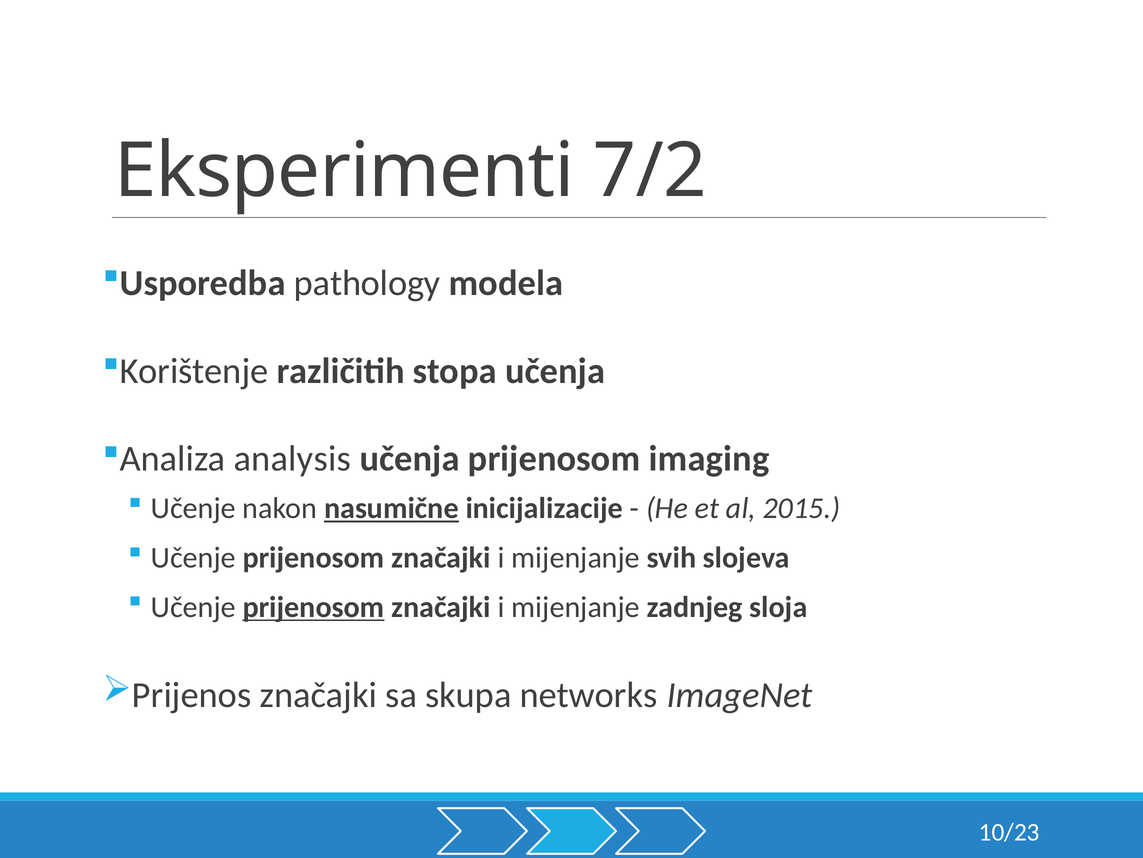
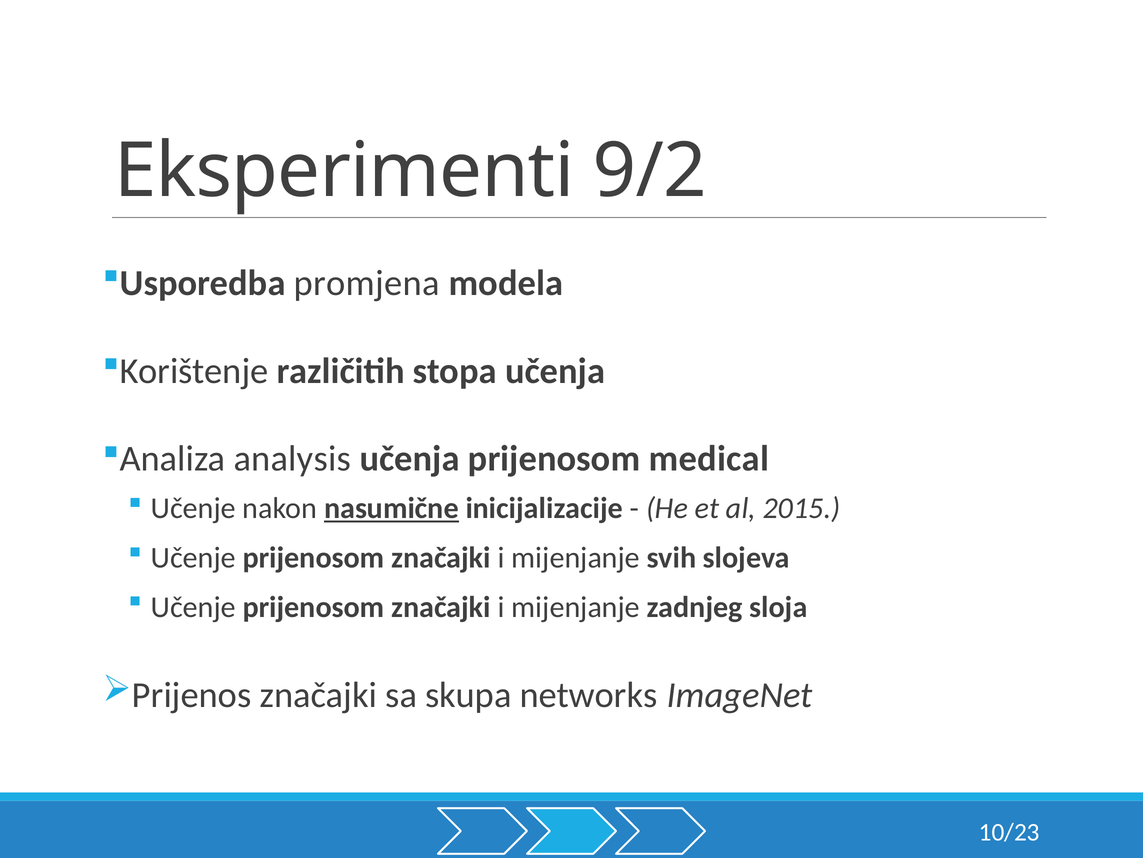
7/2: 7/2 -> 9/2
pathology: pathology -> promjena
imaging: imaging -> medical
prijenosom at (313, 607) underline: present -> none
